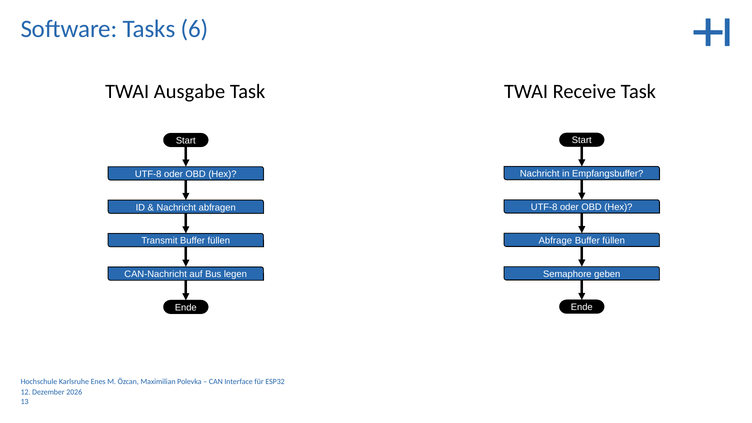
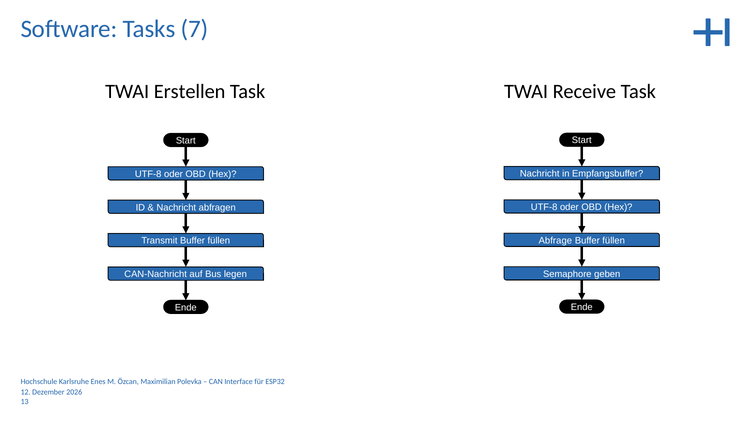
6: 6 -> 7
Ausgabe: Ausgabe -> Erstellen
